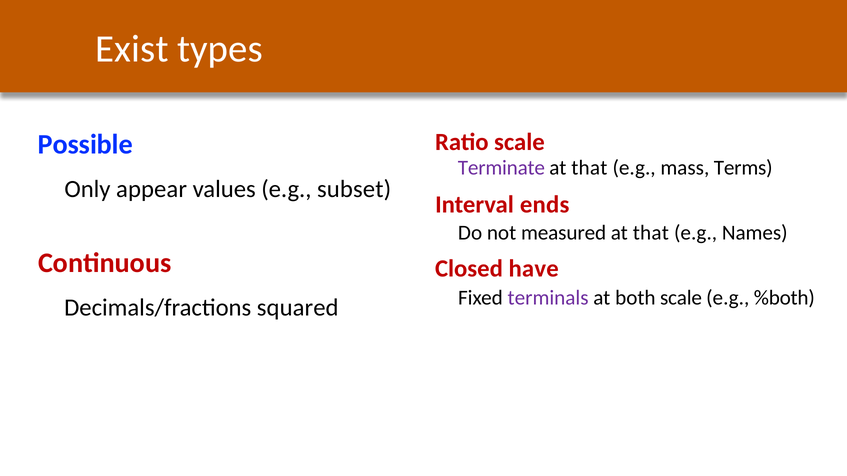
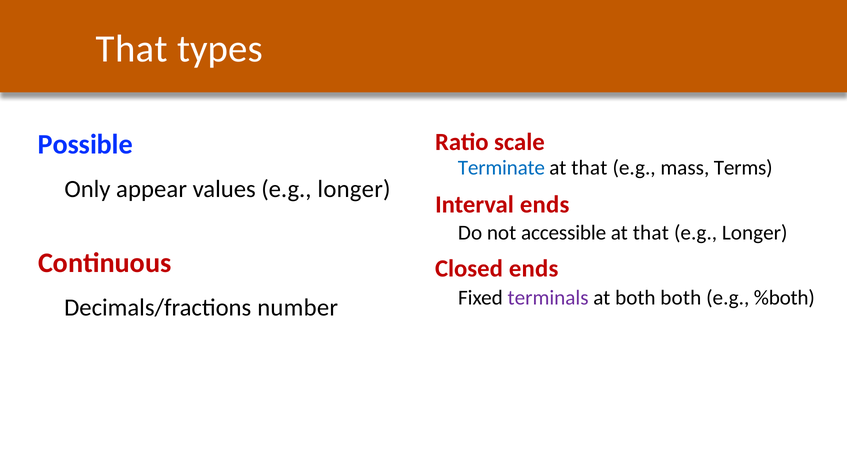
Exist at (132, 49): Exist -> That
Terminate colour: purple -> blue
values e.g subset: subset -> longer
measured: measured -> accessible
Names at (755, 233): Names -> Longer
Closed have: have -> ends
both scale: scale -> both
squared: squared -> number
